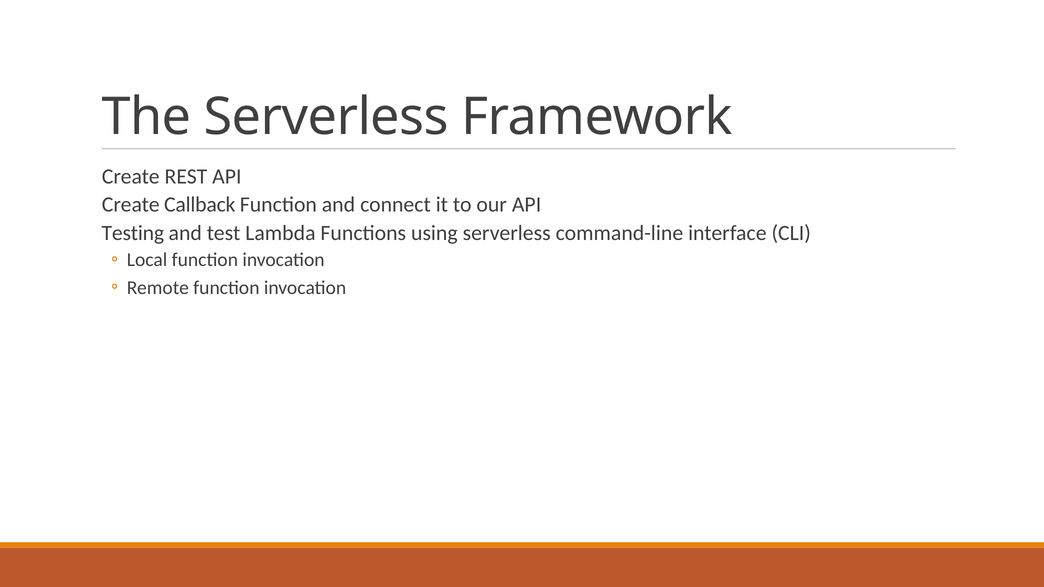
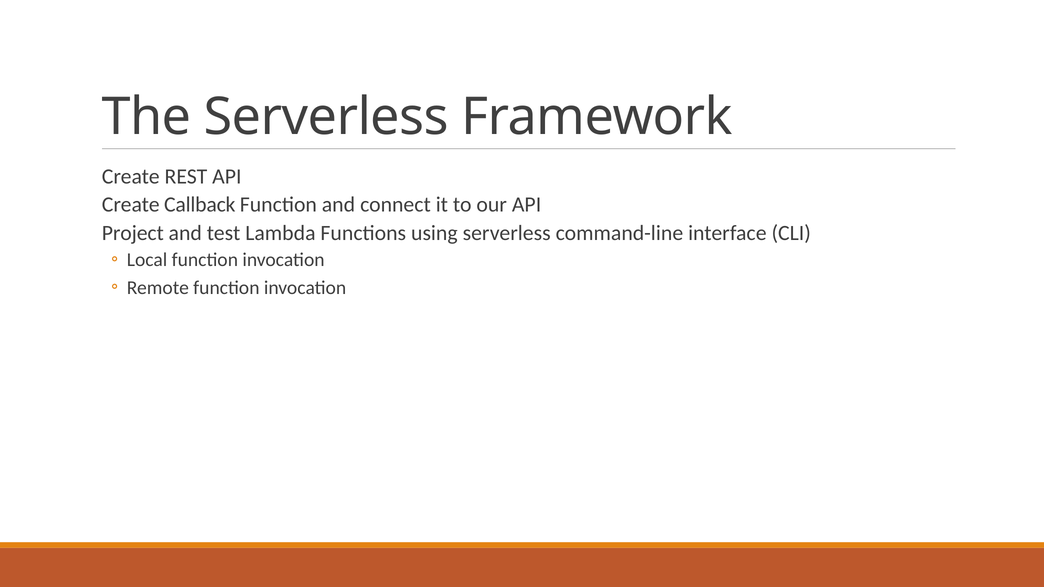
Testing: Testing -> Project
